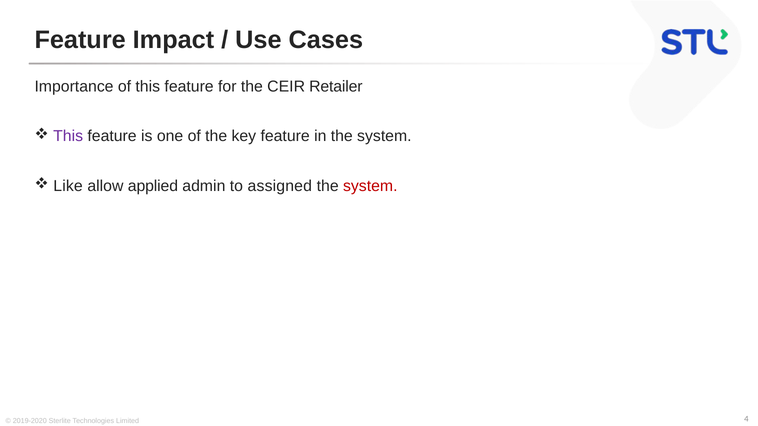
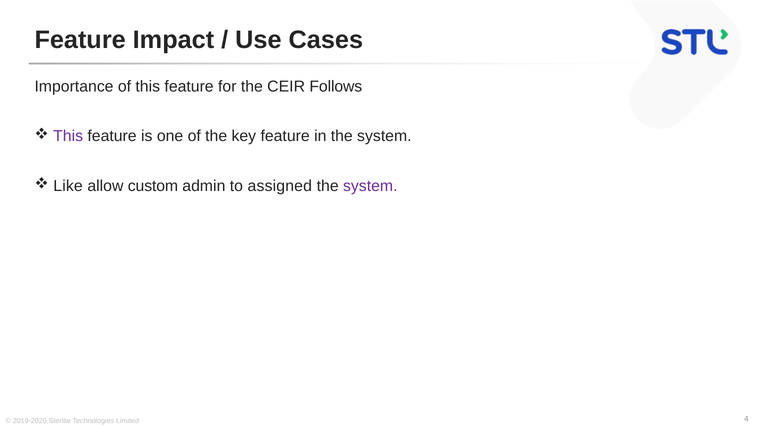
Retailer: Retailer -> Follows
applied: applied -> custom
system at (370, 186) colour: red -> purple
